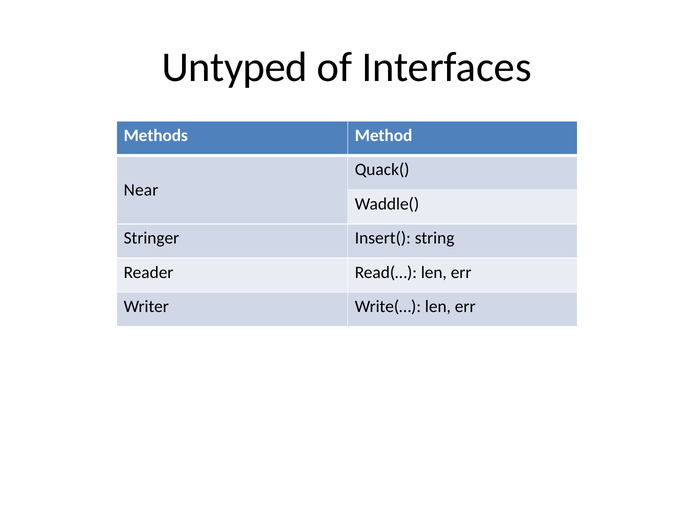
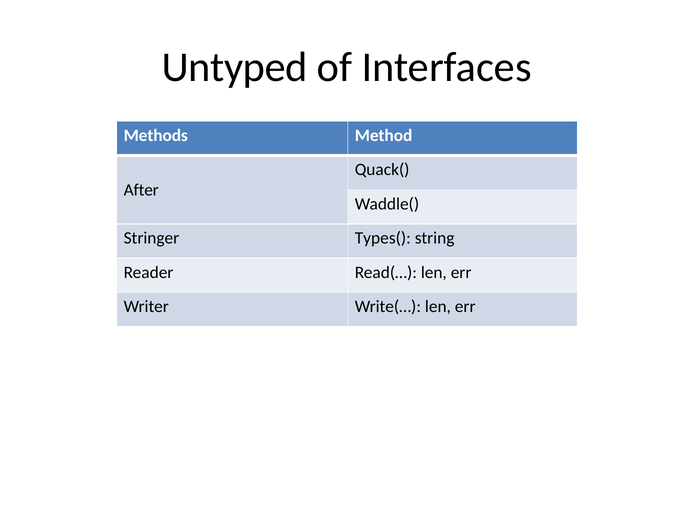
Near: Near -> After
Insert(: Insert( -> Types(
